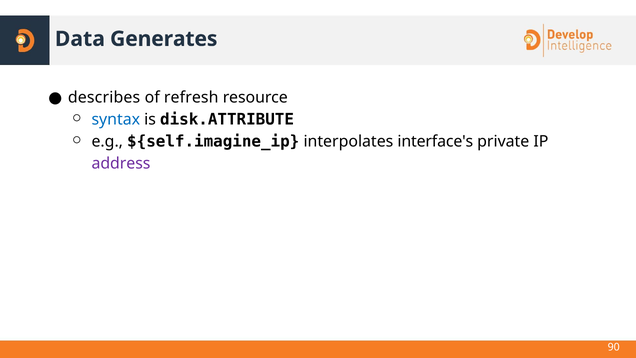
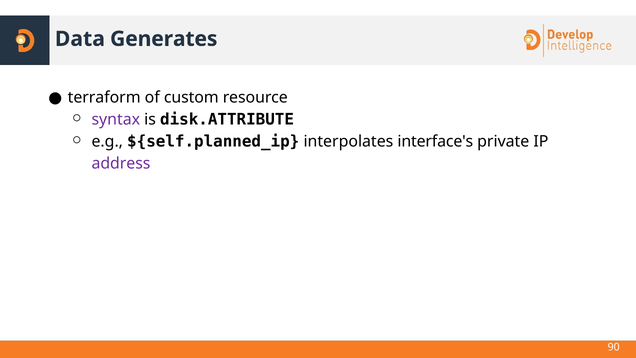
describes: describes -> terraform
refresh: refresh -> custom
syntax colour: blue -> purple
${self.imagine_ip: ${self.imagine_ip -> ${self.planned_ip
